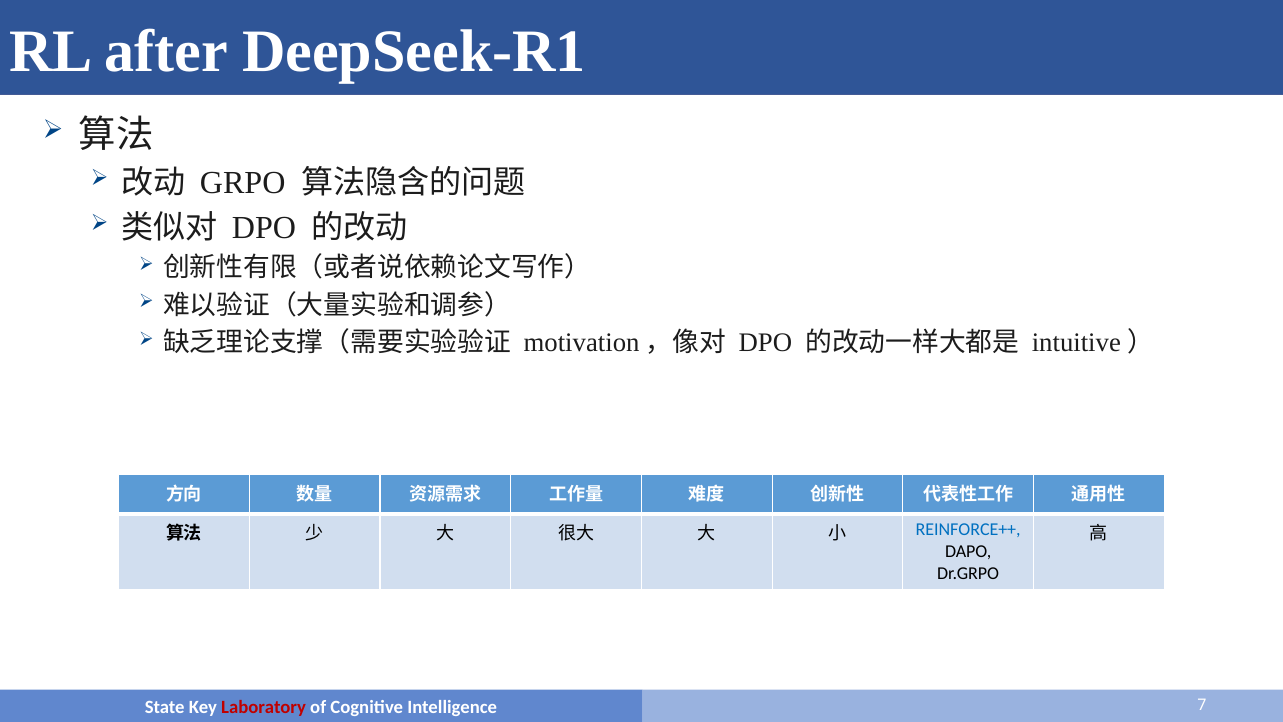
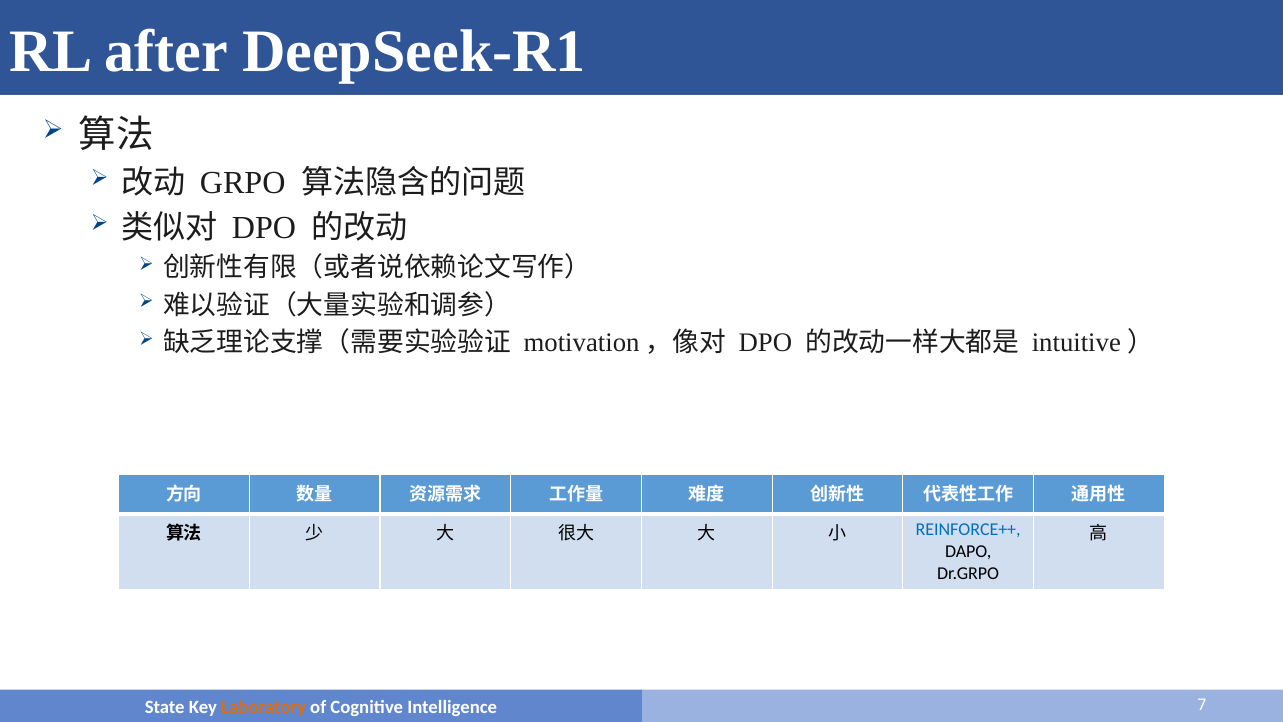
Laboratory colour: red -> orange
